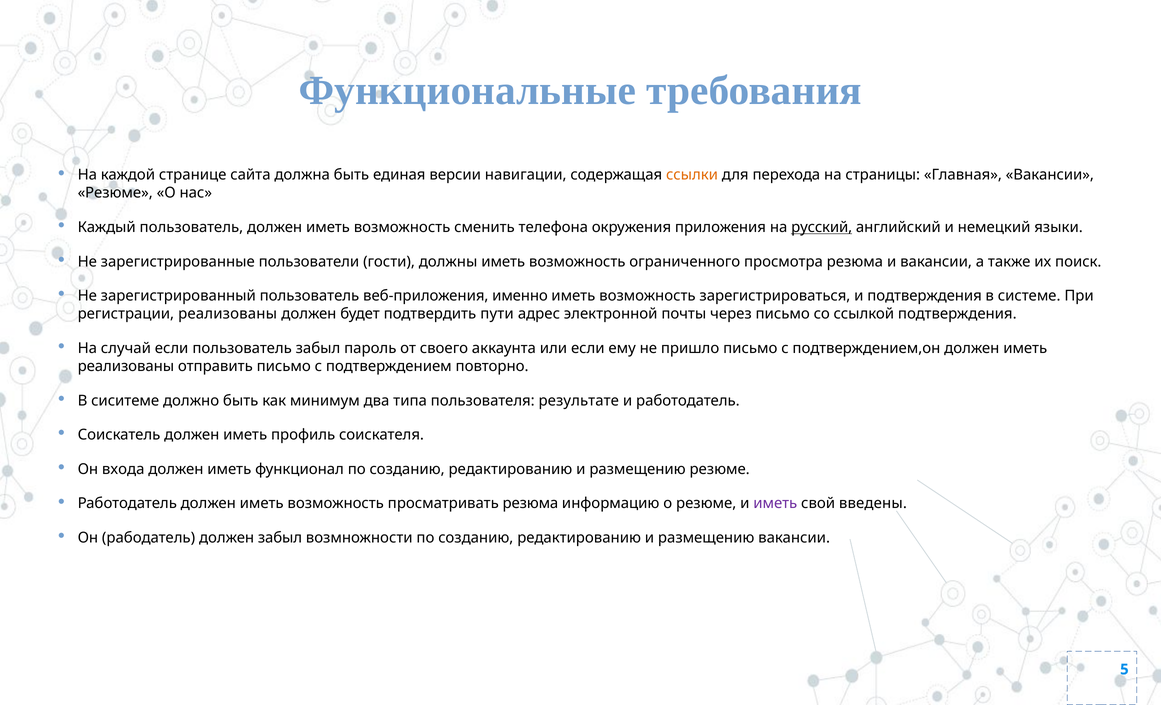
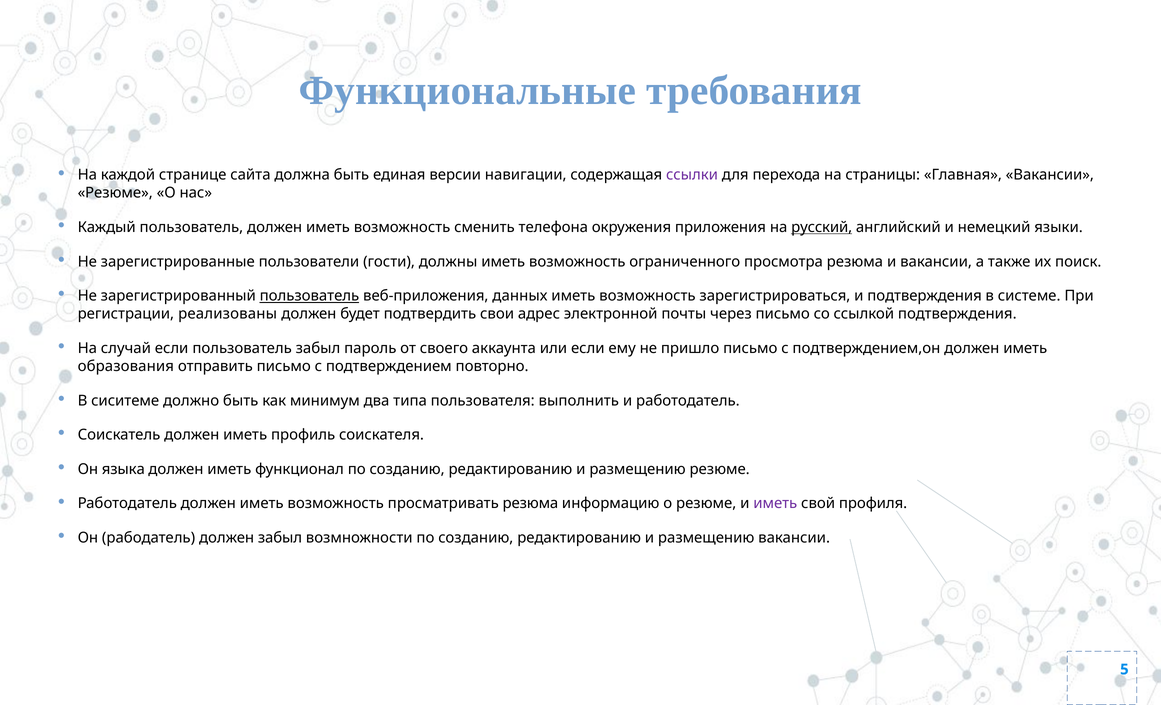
ссылки colour: orange -> purple
пользователь at (309, 296) underline: none -> present
именно: именно -> данных
пути: пути -> свои
реализованы at (126, 366): реализованы -> образования
результате: результате -> выполнить
входа: входа -> языка
введены: введены -> профиля
